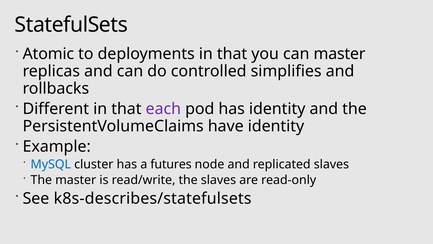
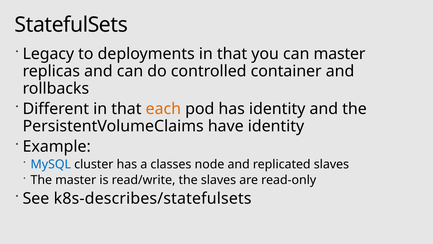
Atomic: Atomic -> Legacy
simplifies: simplifies -> container
each colour: purple -> orange
futures: futures -> classes
